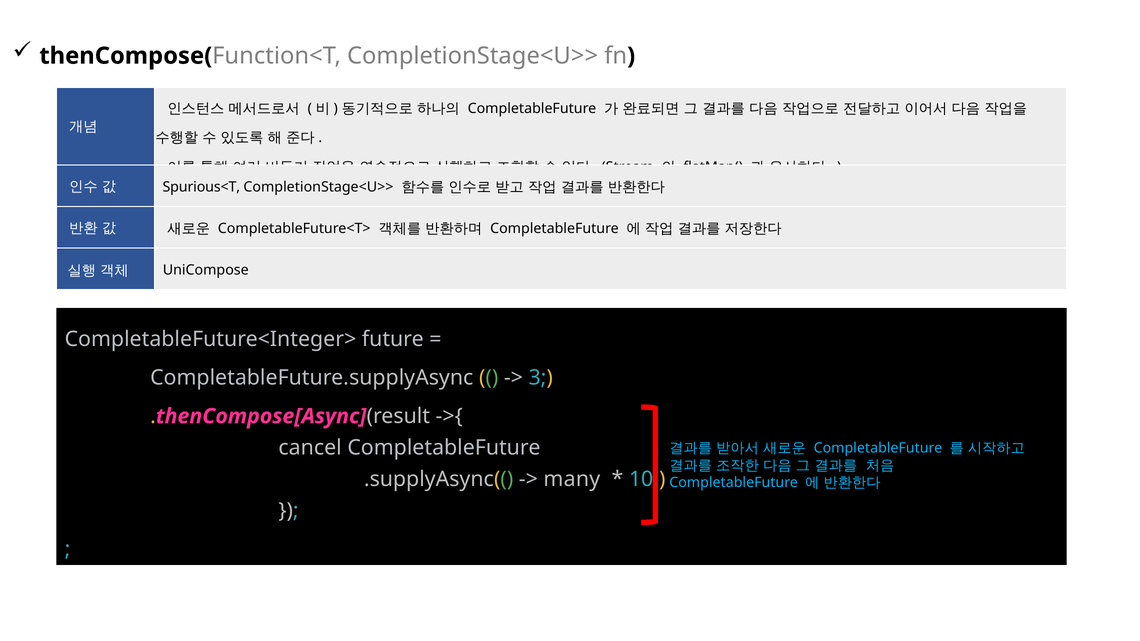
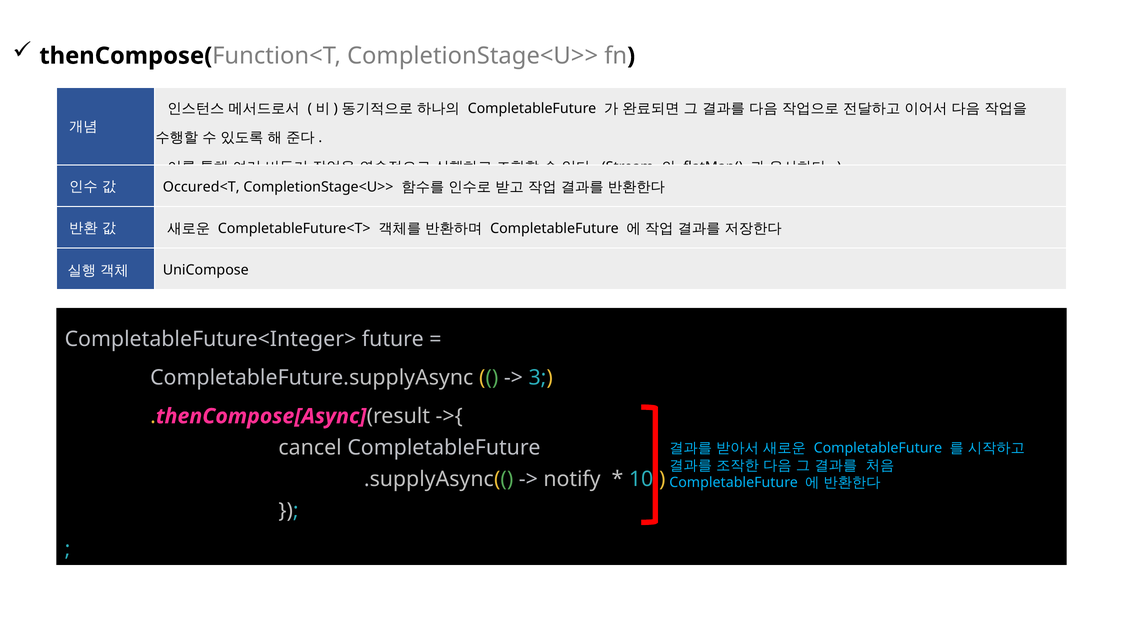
Spurious<T: Spurious<T -> Occured<T
many: many -> notify
